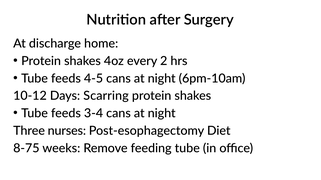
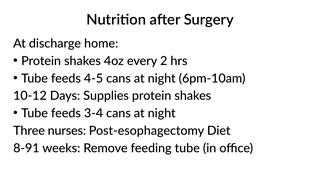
Scarring: Scarring -> Supplies
8-75: 8-75 -> 8-91
